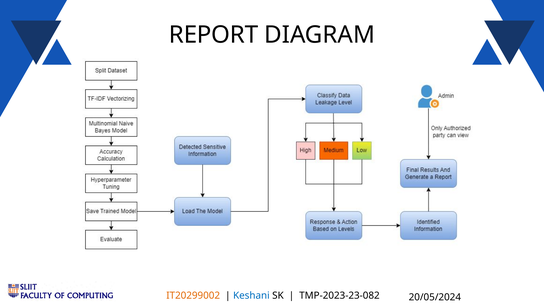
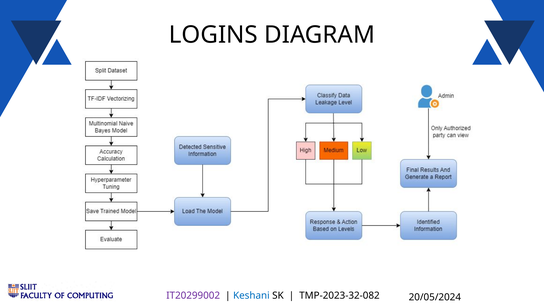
REPORT: REPORT -> LOGINS
IT20299002 colour: orange -> purple
TMP-2023-23-082: TMP-2023-23-082 -> TMP-2023-32-082
